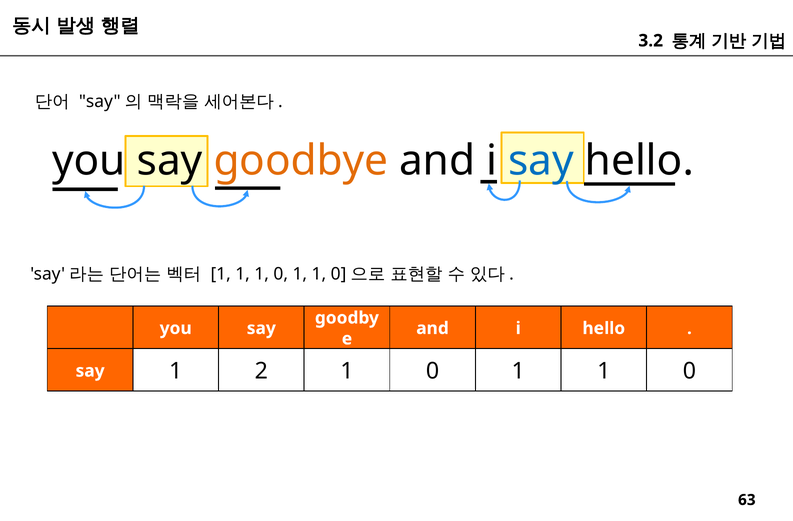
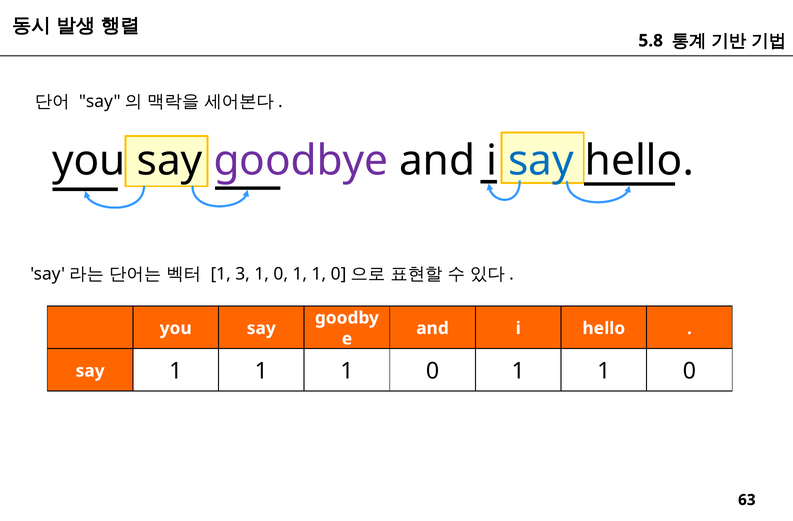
3.2: 3.2 -> 5.8
goodbye colour: orange -> purple
1 at (243, 274): 1 -> 3
say 1 2: 2 -> 1
